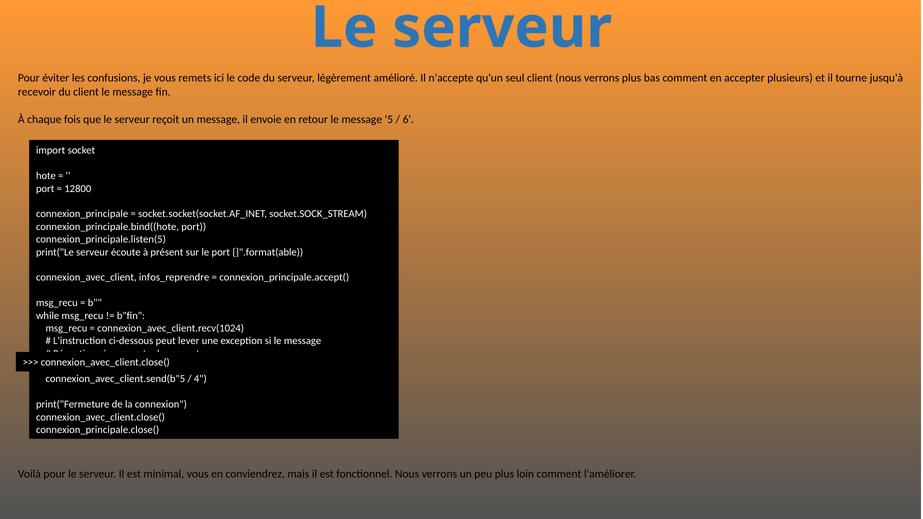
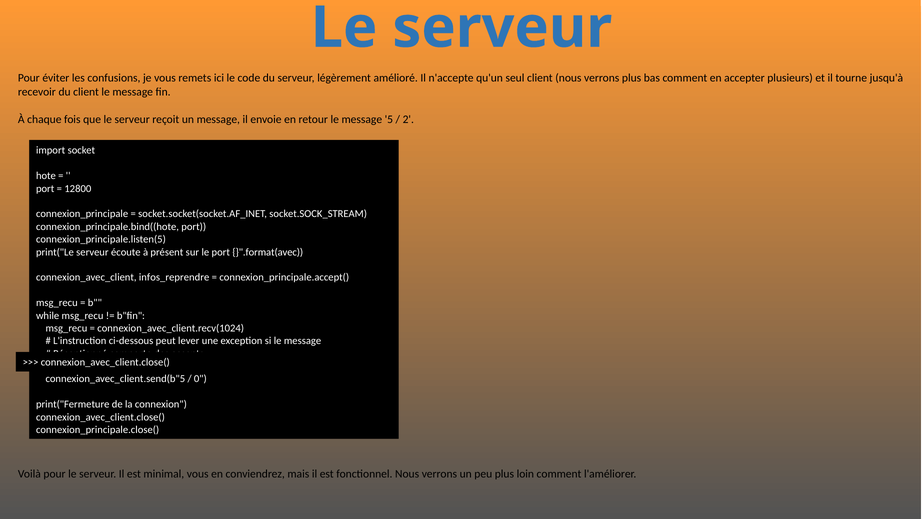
6: 6 -> 2
}".format(able: }".format(able -> }".format(avec
4: 4 -> 0
